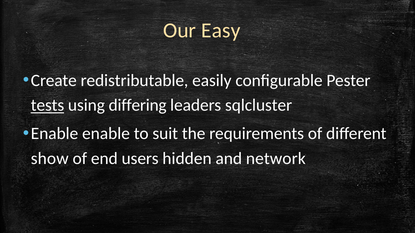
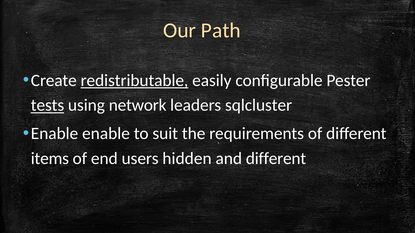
Easy: Easy -> Path
redistributable underline: none -> present
differing: differing -> network
show: show -> items
and network: network -> different
